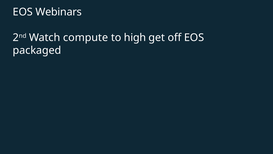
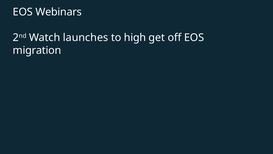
compute: compute -> launches
packaged: packaged -> migration
